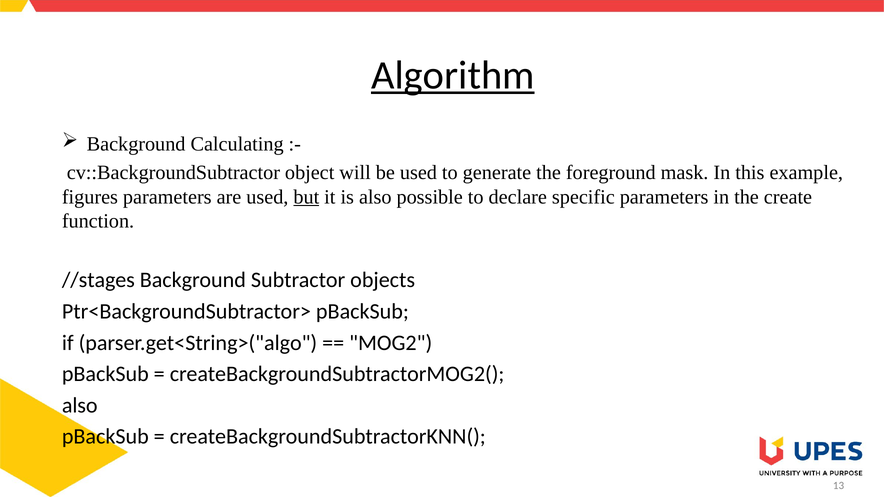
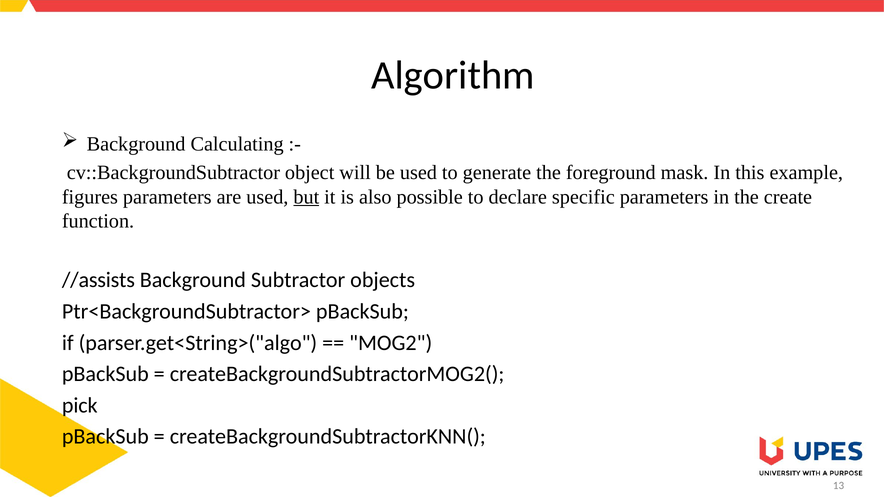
Algorithm underline: present -> none
//stages: //stages -> //assists
also at (80, 405): also -> pick
